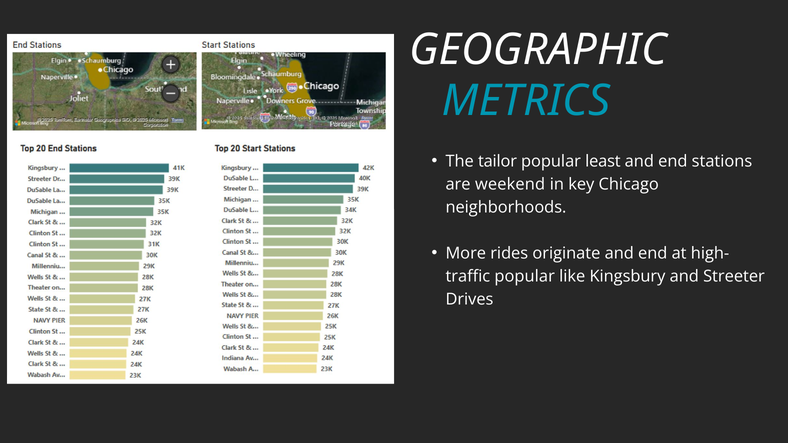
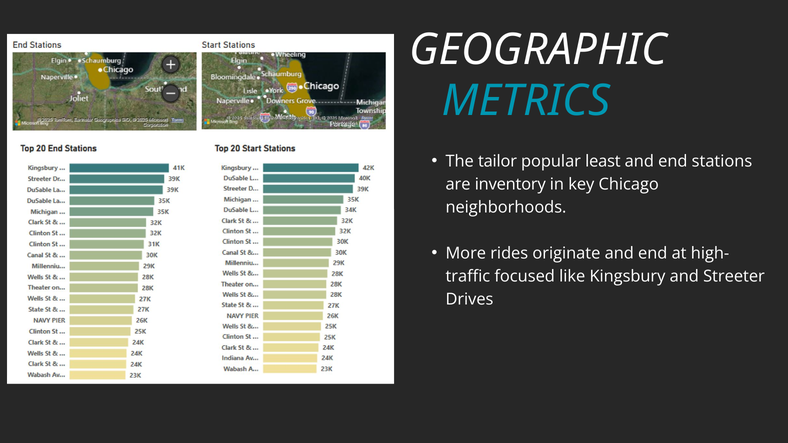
weekend: weekend -> inventory
popular at (525, 276): popular -> focused
